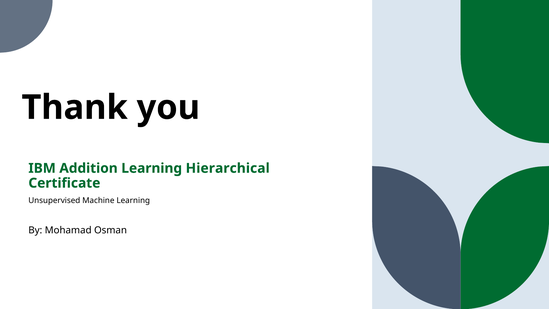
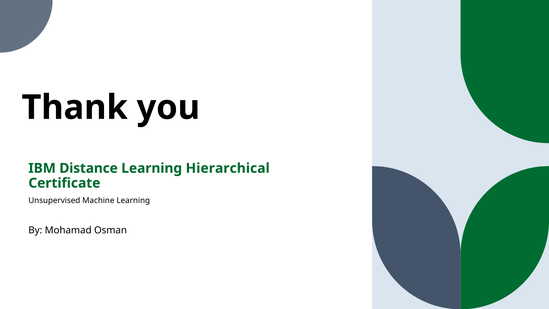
Addition: Addition -> Distance
